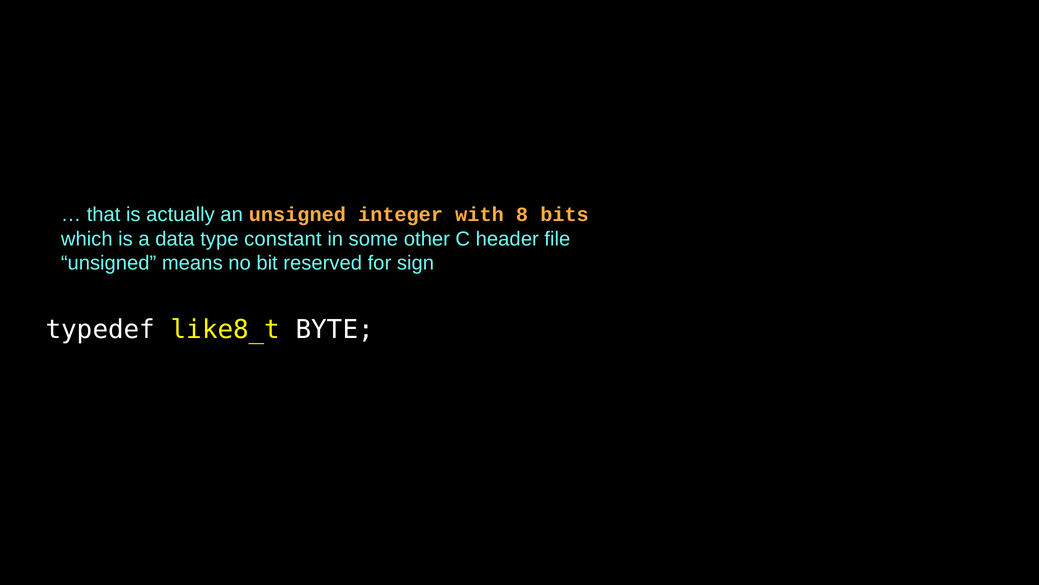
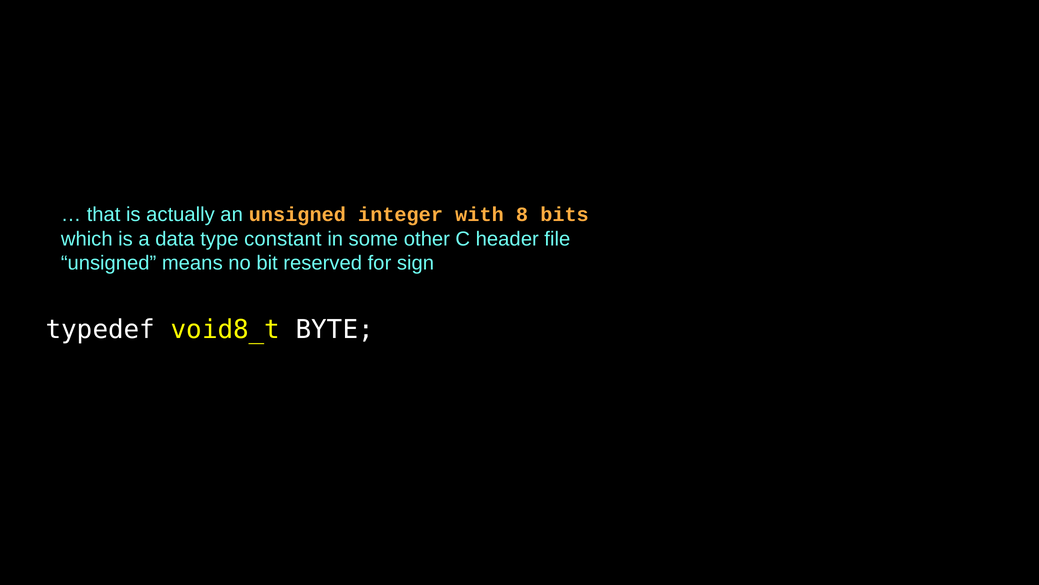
like8_t: like8_t -> void8_t
